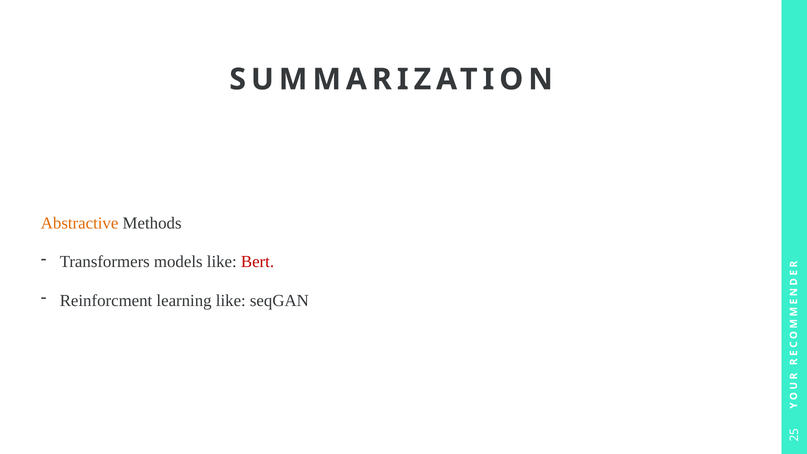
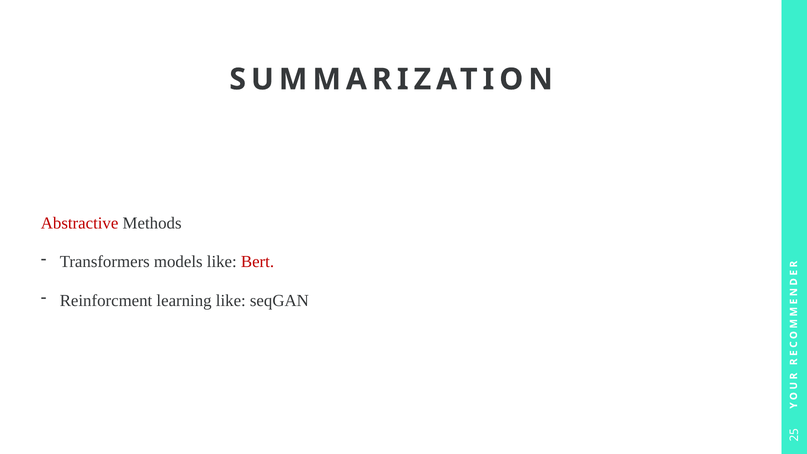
Abstractive colour: orange -> red
